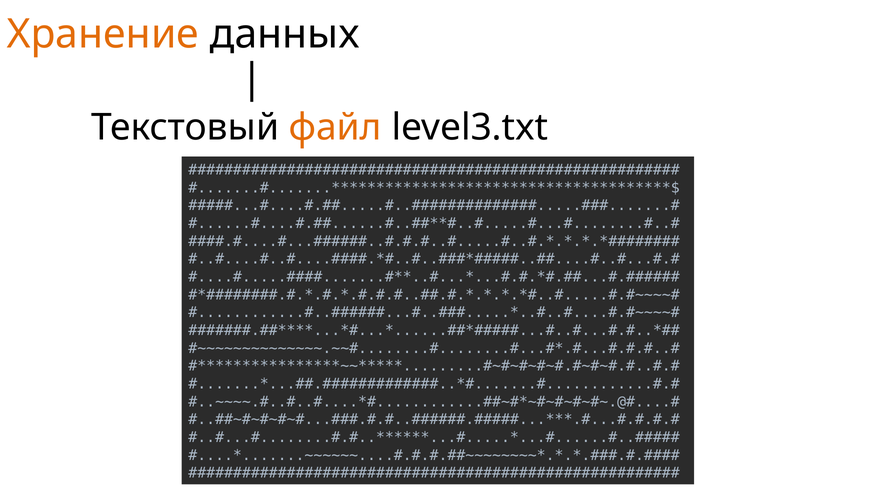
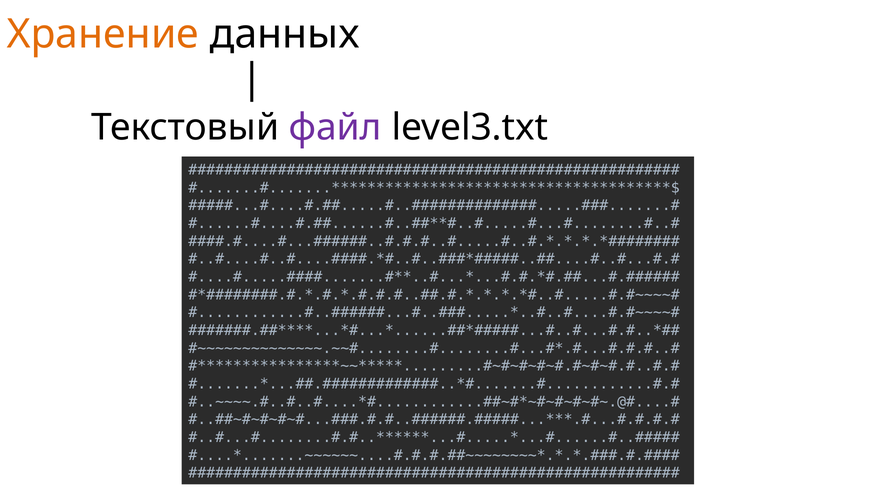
файл colour: orange -> purple
